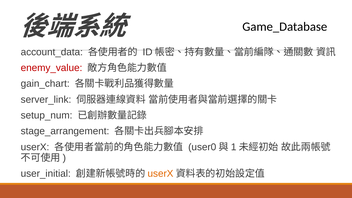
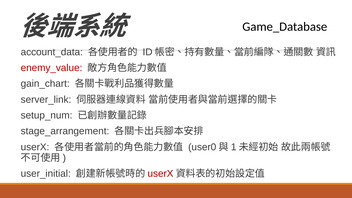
userX at (160, 174) colour: orange -> red
